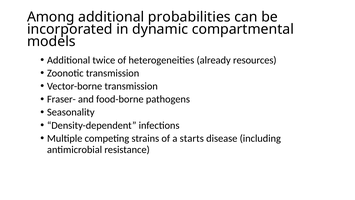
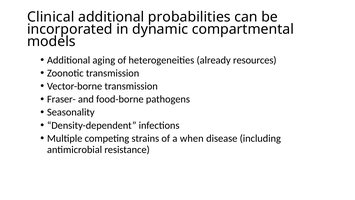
Among: Among -> Clinical
twice: twice -> aging
starts: starts -> when
